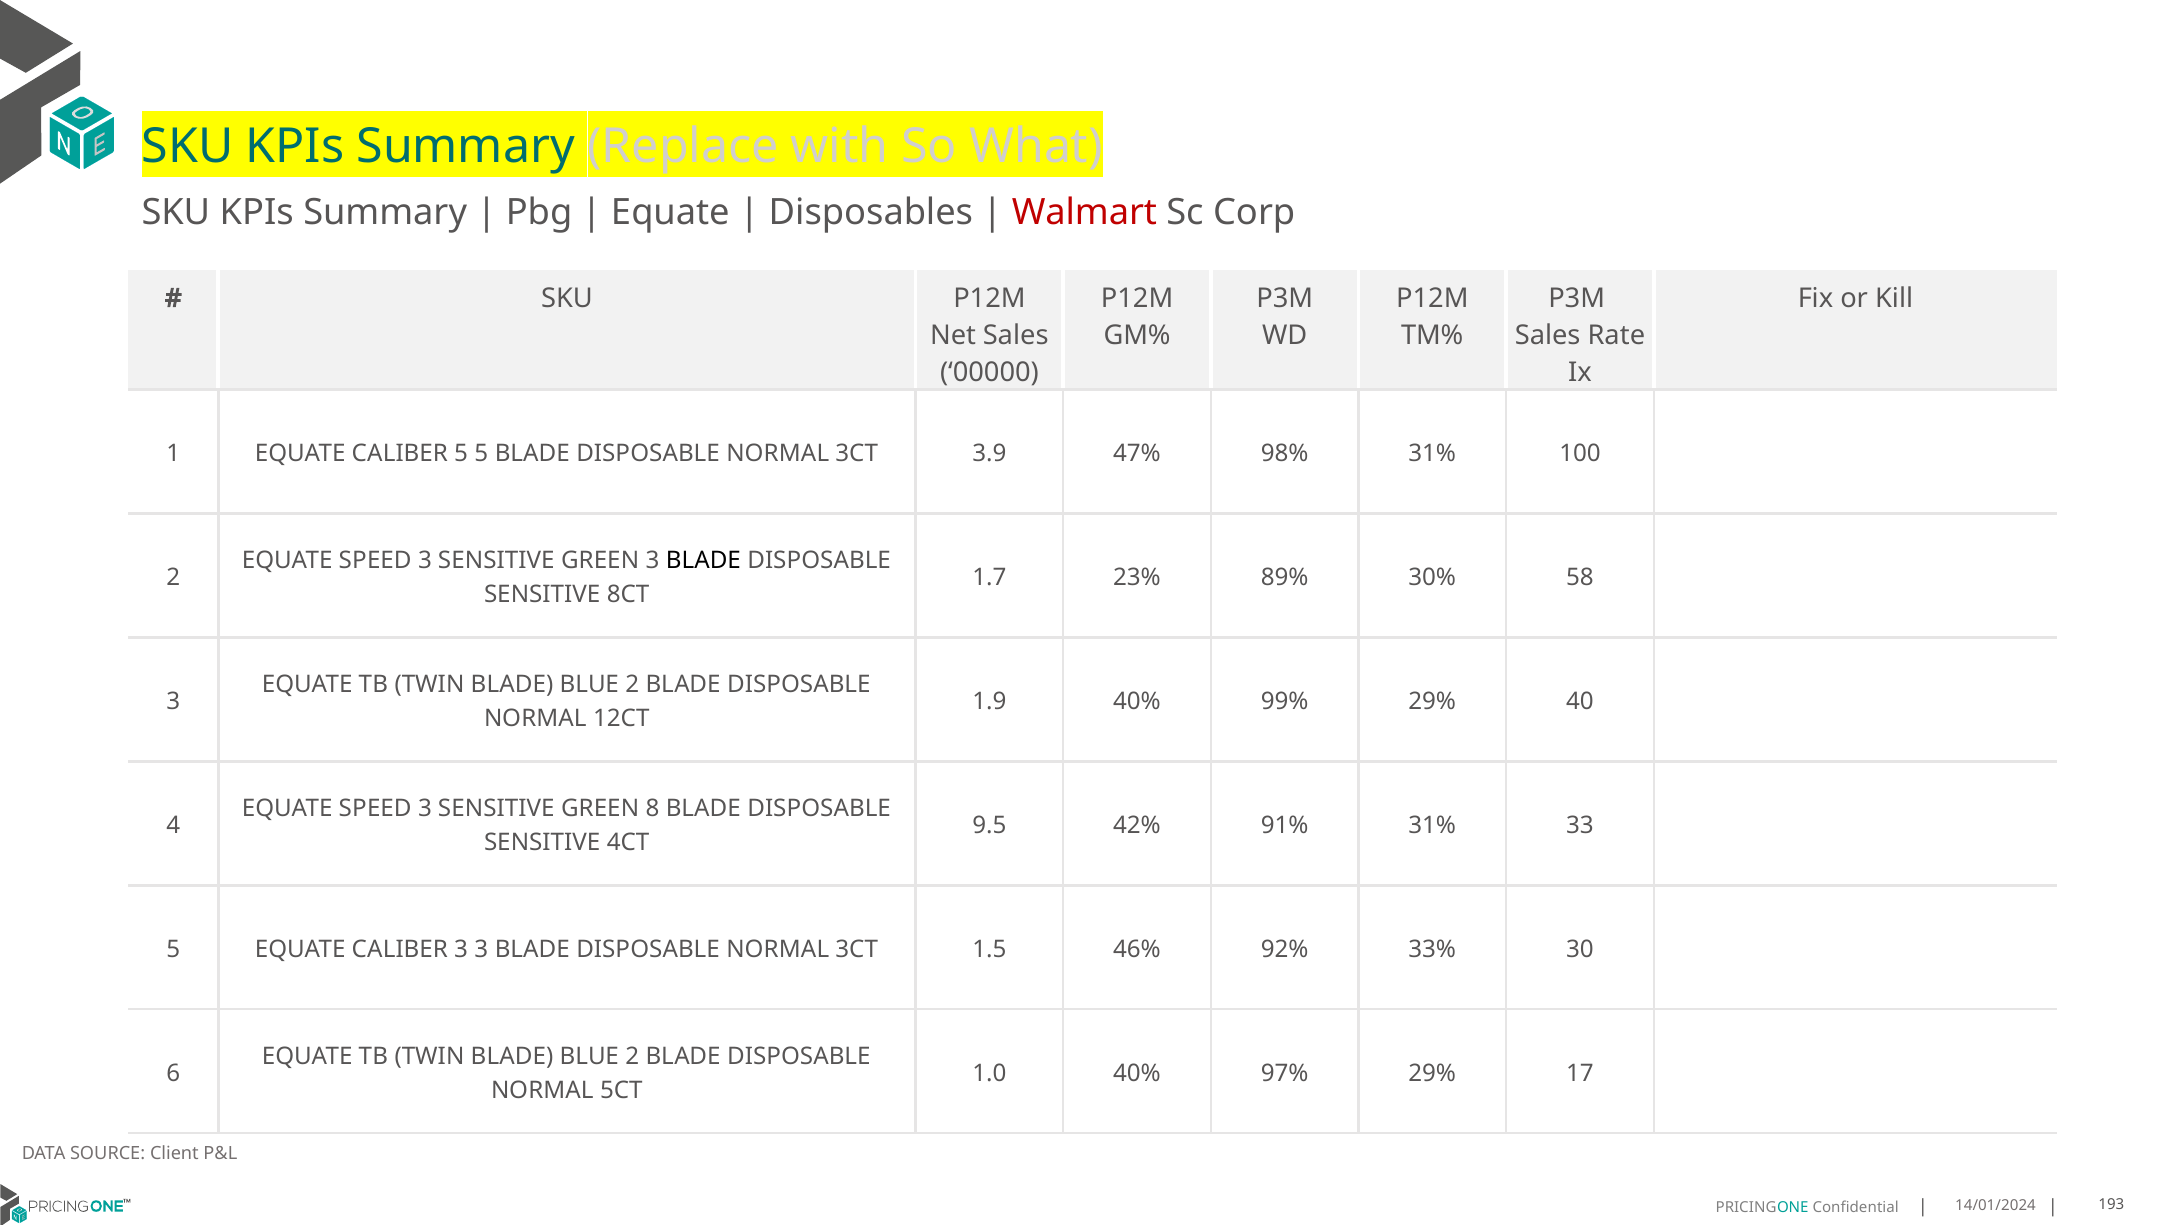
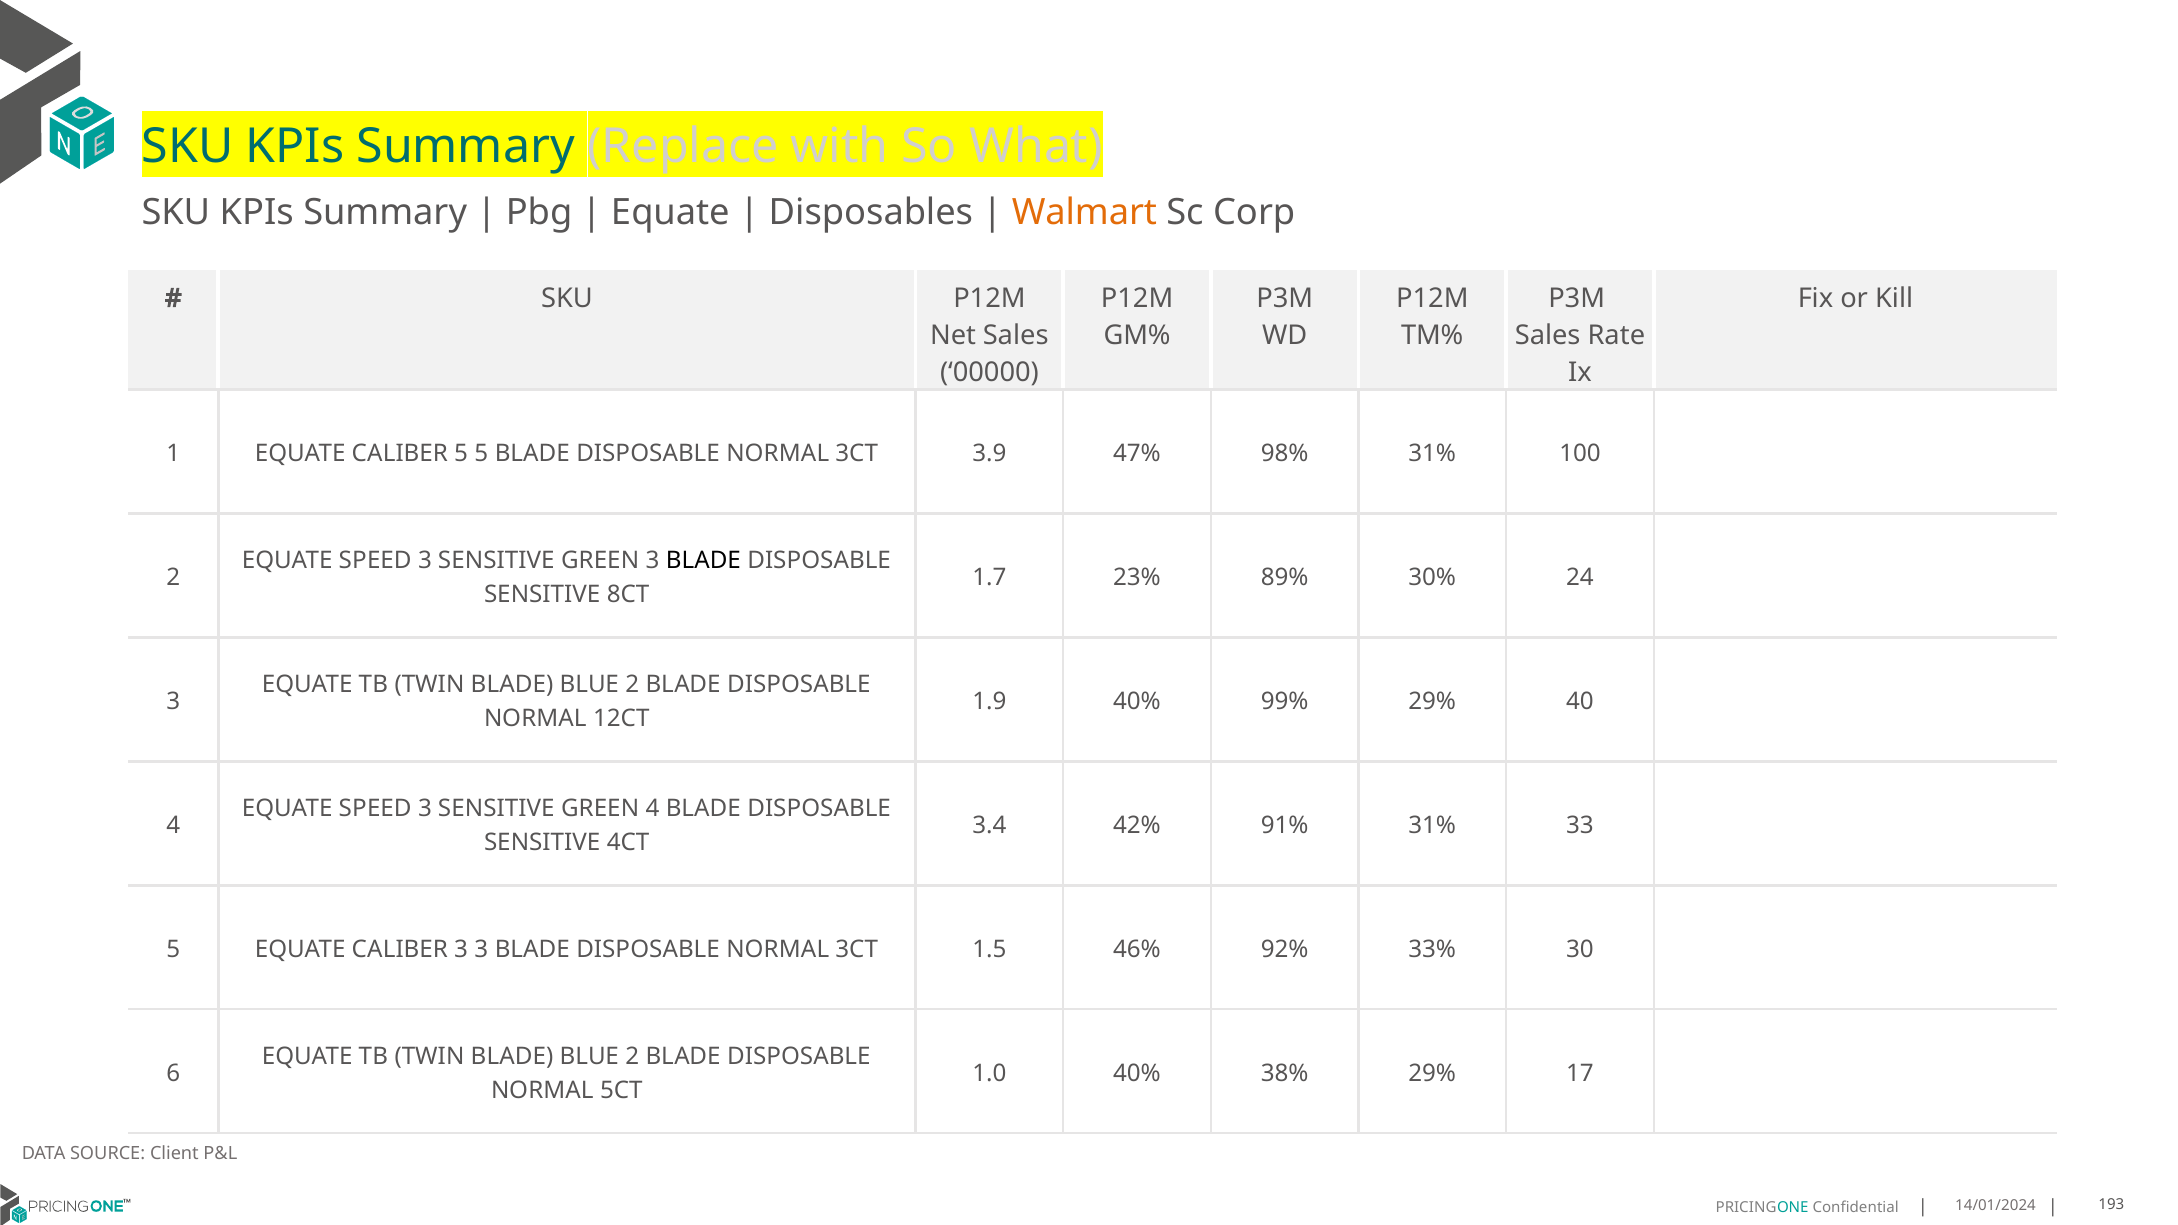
Walmart colour: red -> orange
58: 58 -> 24
GREEN 8: 8 -> 4
9.5: 9.5 -> 3.4
97%: 97% -> 38%
